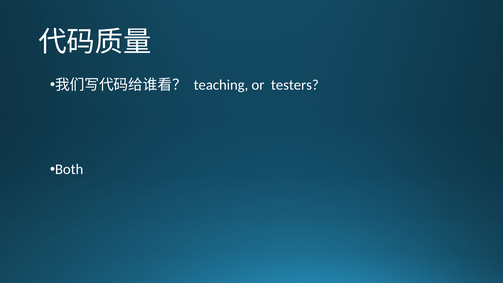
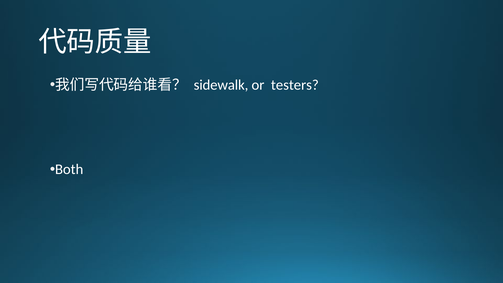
teaching: teaching -> sidewalk
